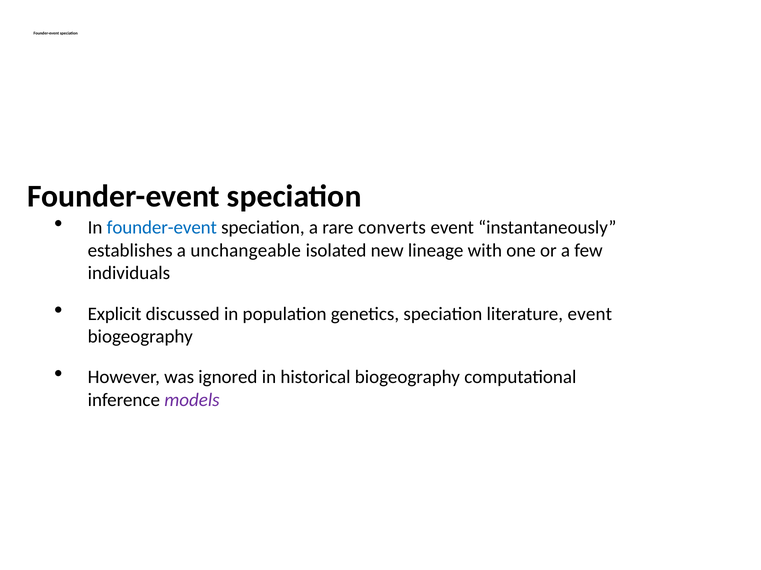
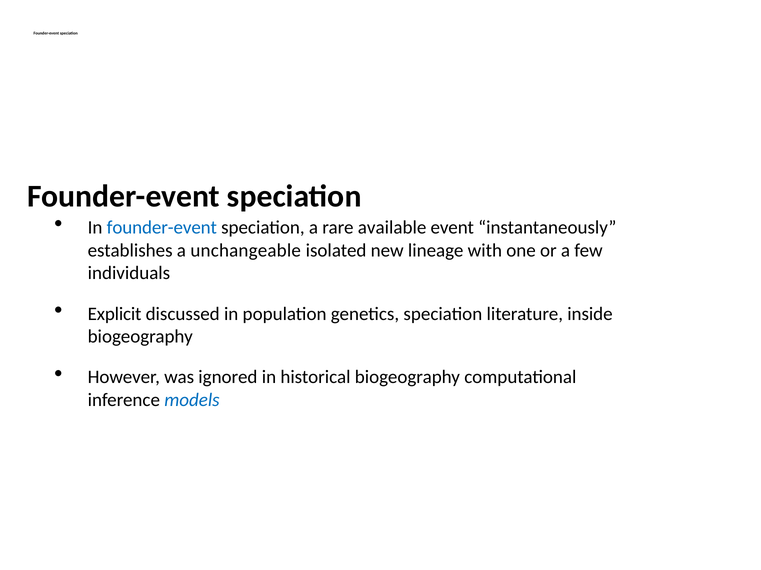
converts: converts -> available
literature event: event -> inside
models colour: purple -> blue
